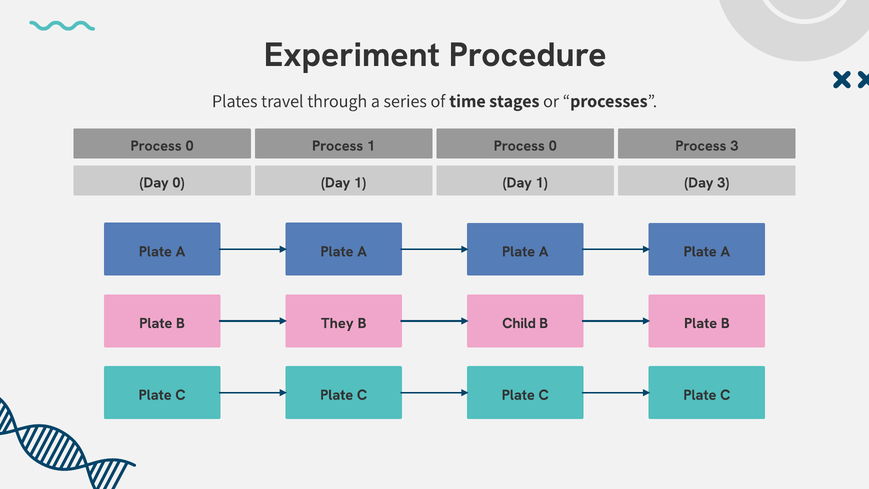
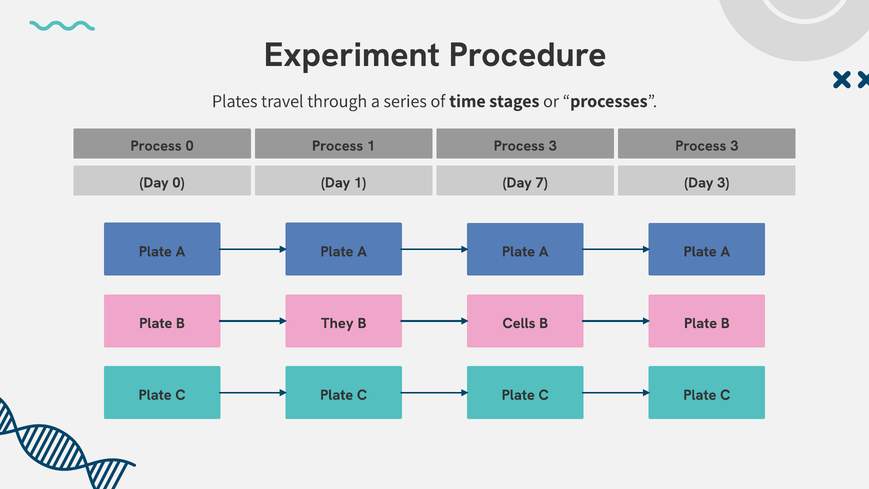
Process 1 Process 0: 0 -> 3
1 Day 1: 1 -> 7
Child: Child -> Cells
